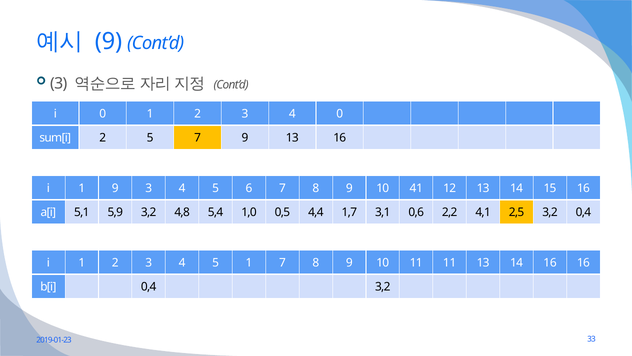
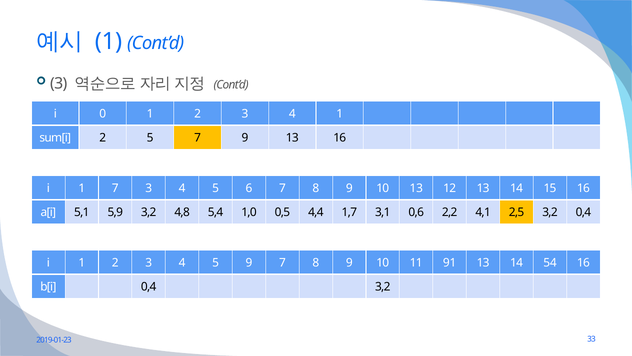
9 at (108, 41): 9 -> 1
4 0: 0 -> 1
1 9: 9 -> 7
10 41: 41 -> 13
5 1: 1 -> 9
11 11: 11 -> 91
14 16: 16 -> 54
